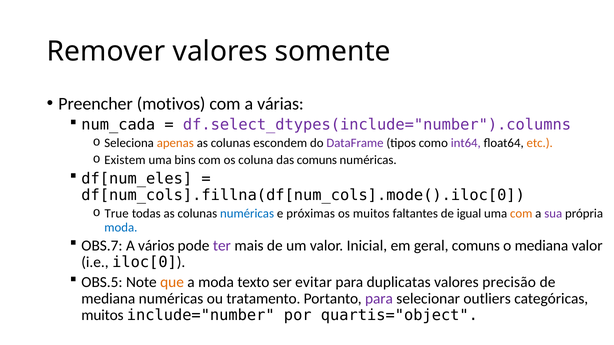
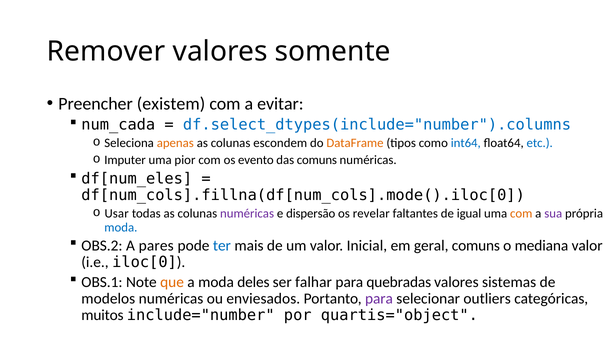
motivos: motivos -> existem
várias: várias -> evitar
df.select_dtypes(include="number").columns colour: purple -> blue
DataFrame colour: purple -> orange
int64 colour: purple -> blue
etc colour: orange -> blue
Existem: Existem -> Imputer
bins: bins -> pior
coluna: coluna -> evento
True: True -> Usar
numéricas at (247, 214) colour: blue -> purple
próximas: próximas -> dispersão
os muitos: muitos -> revelar
OBS.7: OBS.7 -> OBS.2
vários: vários -> pares
ter colour: purple -> blue
OBS.5: OBS.5 -> OBS.1
texto: texto -> deles
evitar: evitar -> falhar
duplicatas: duplicatas -> quebradas
precisão: precisão -> sistemas
mediana at (108, 299): mediana -> modelos
tratamento: tratamento -> enviesados
